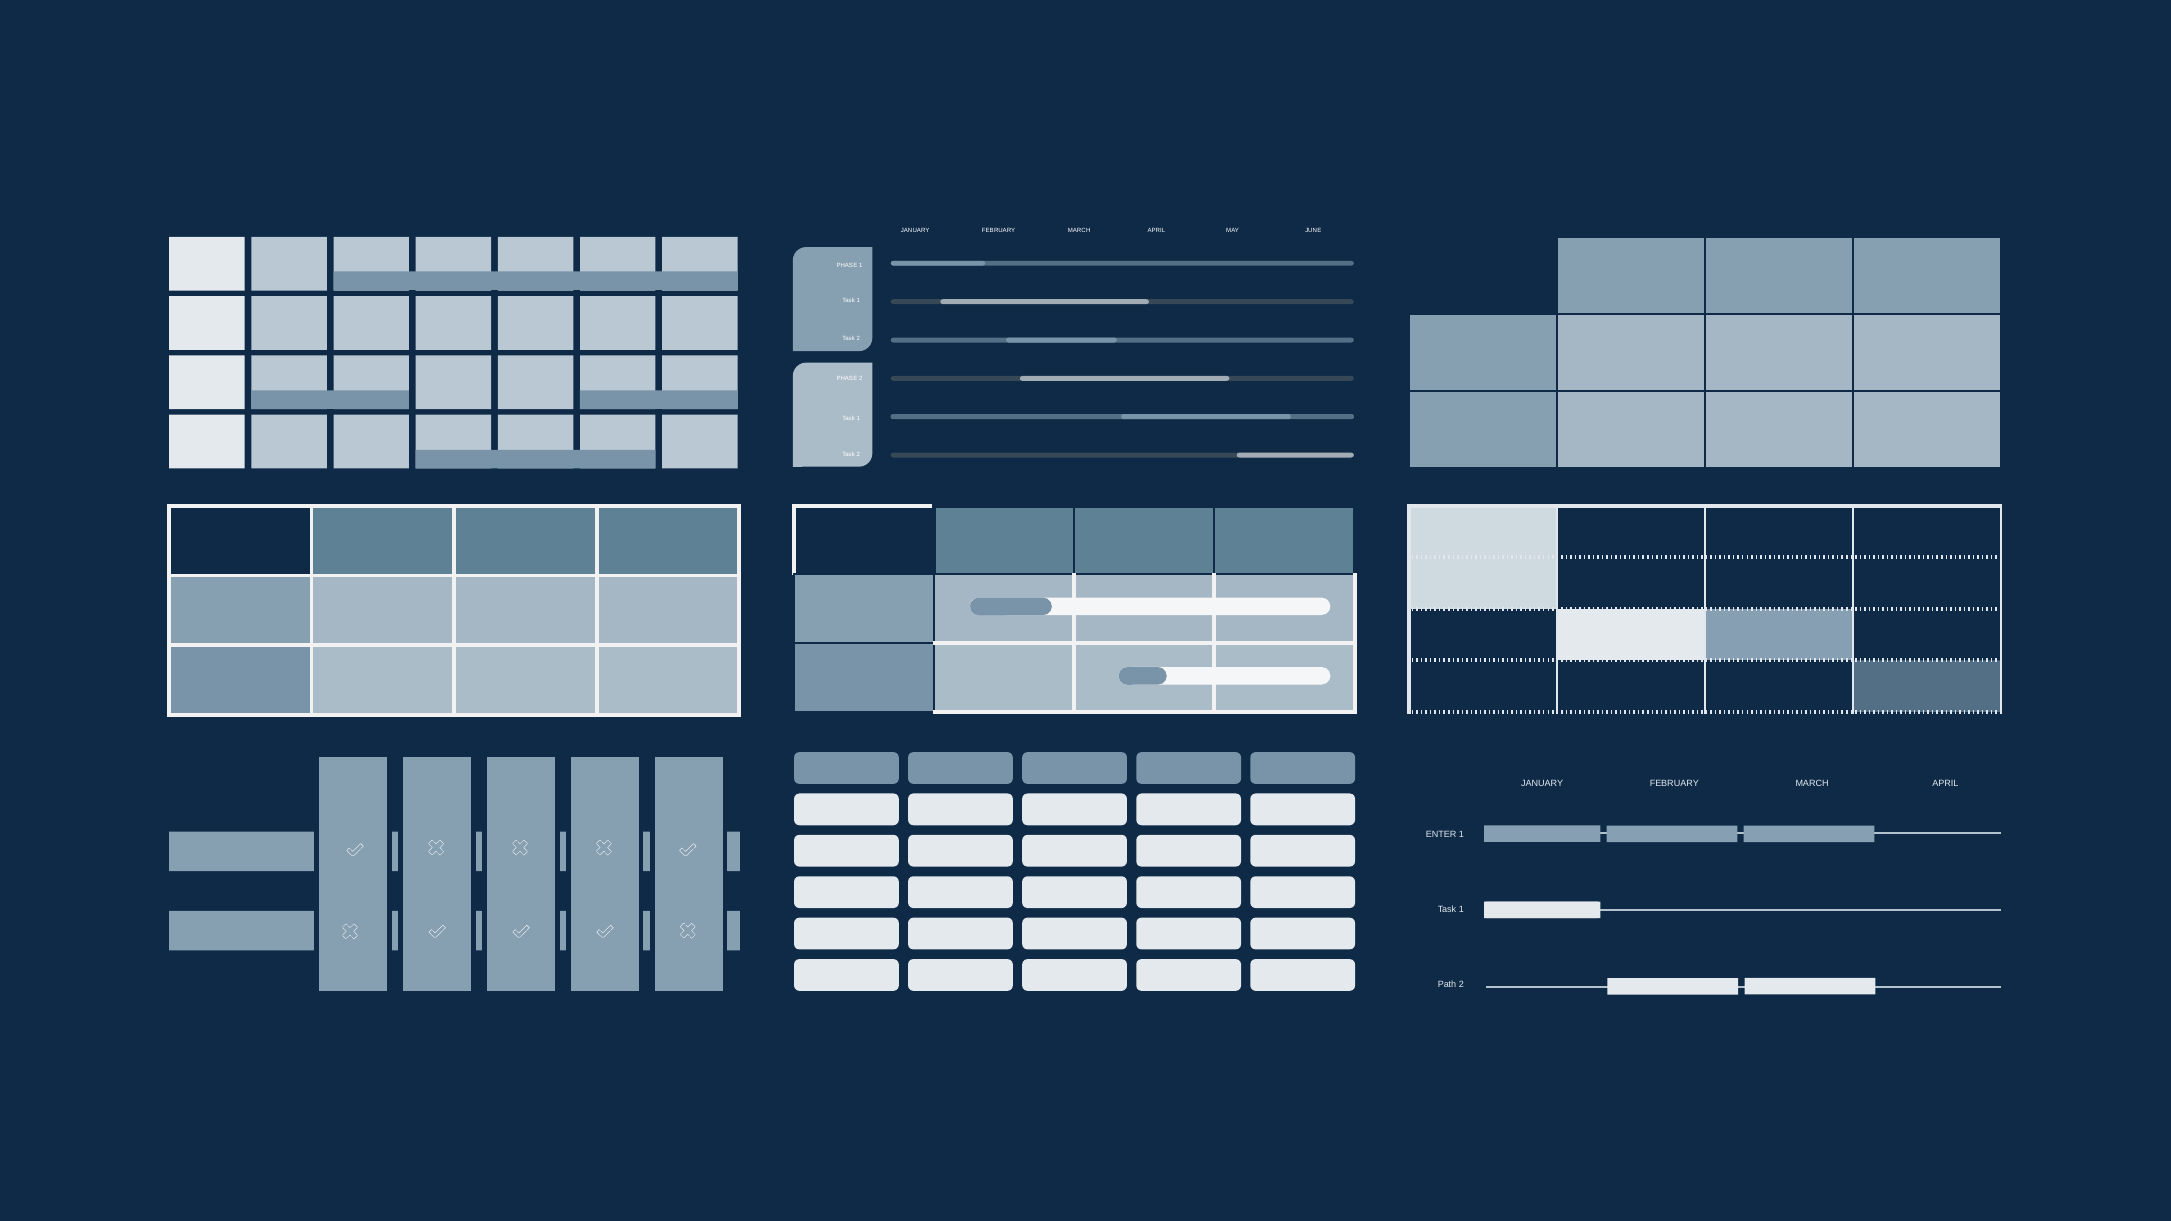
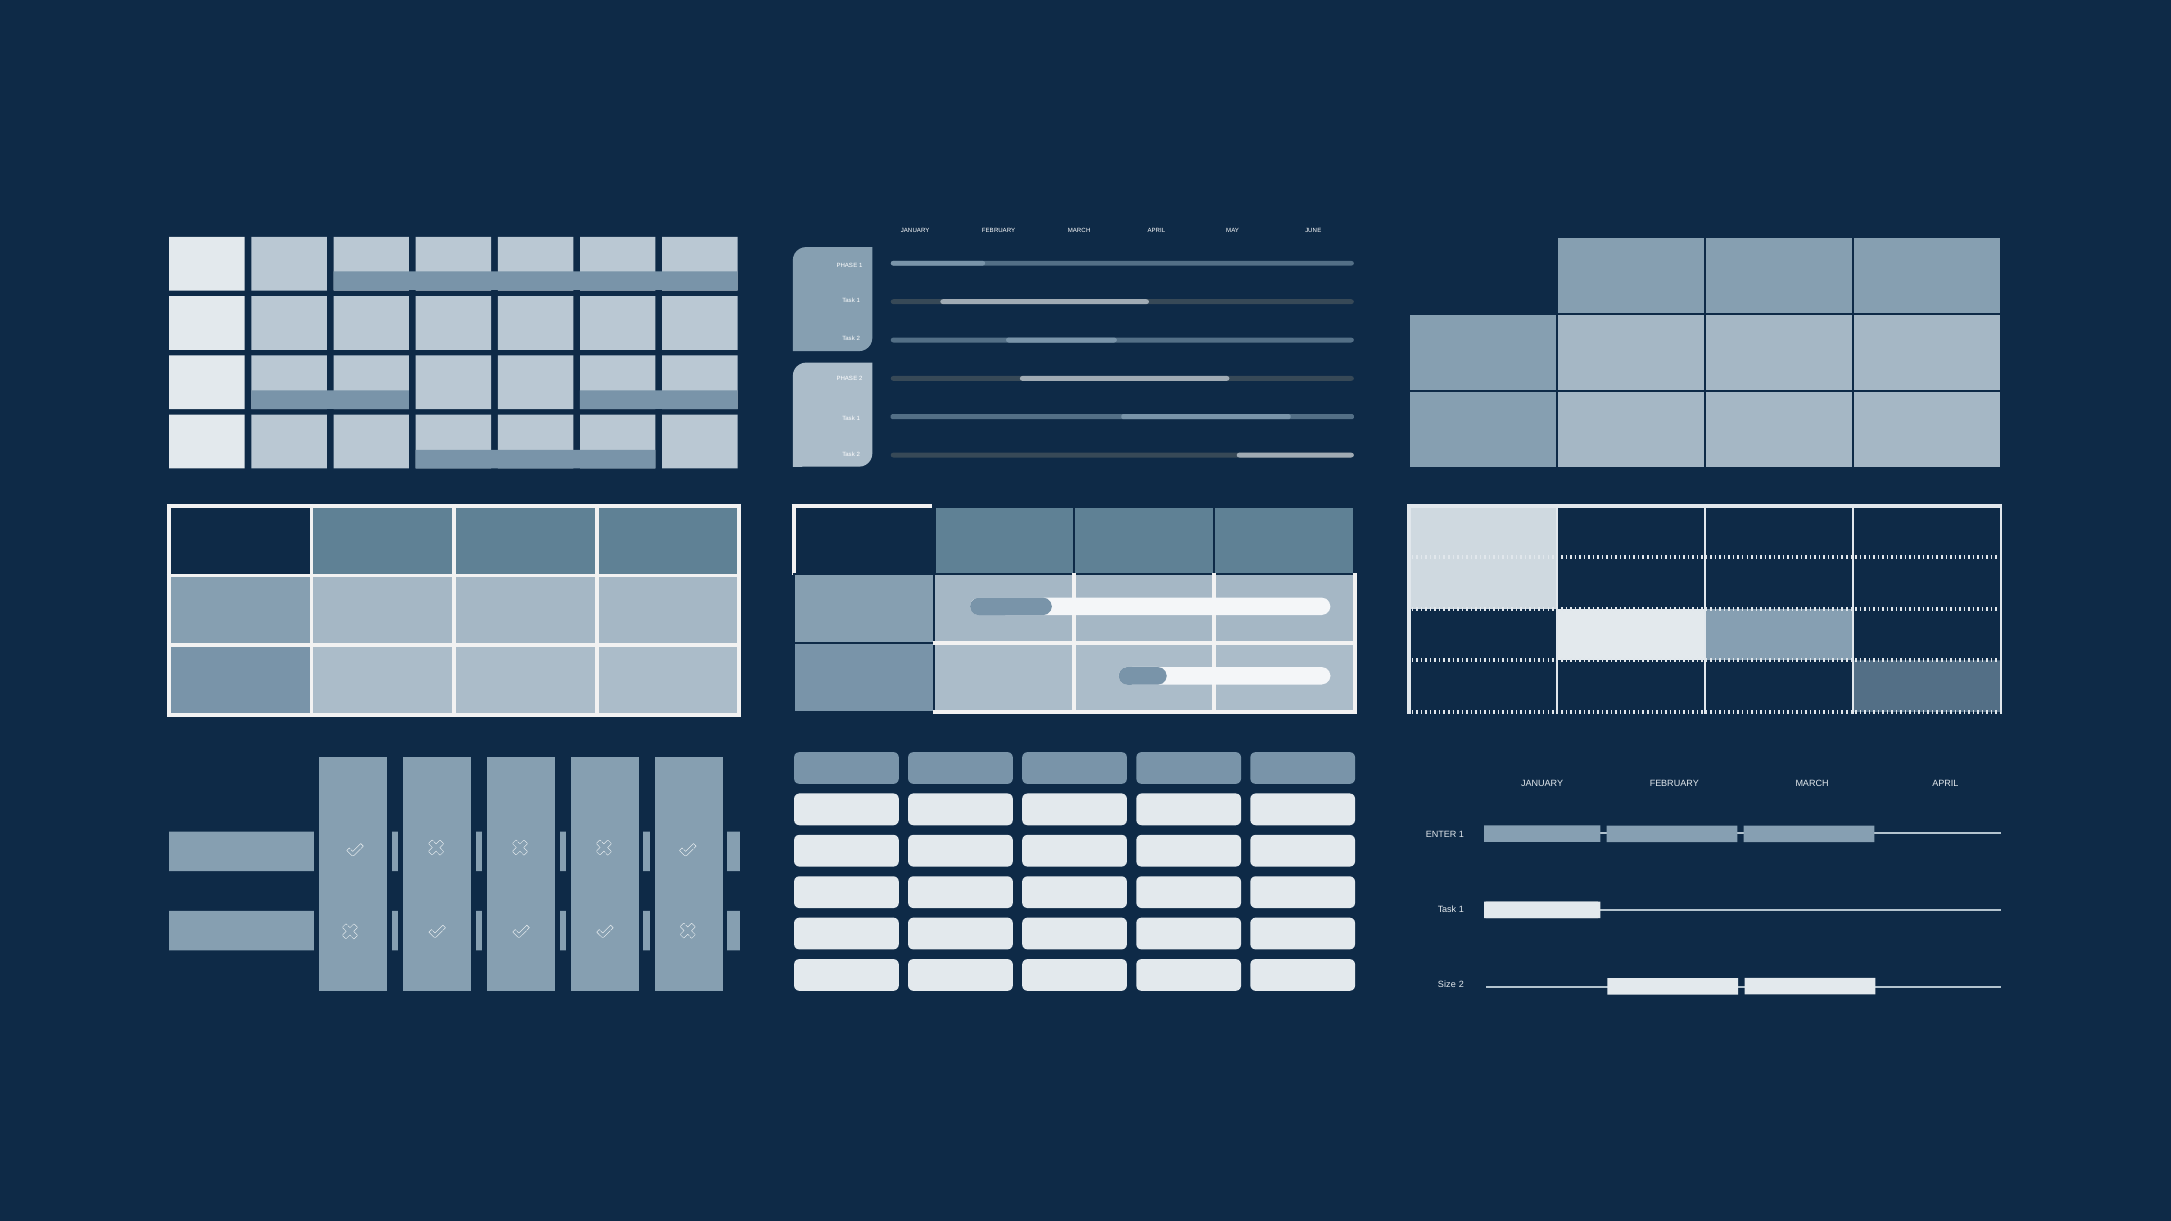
Path: Path -> Size
